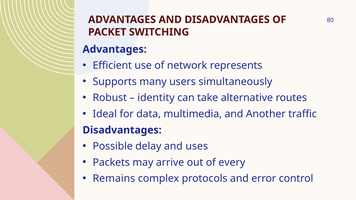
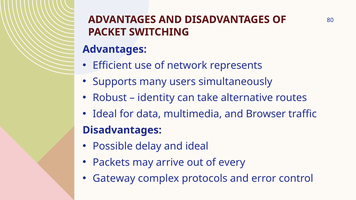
Another: Another -> Browser
and uses: uses -> ideal
Remains: Remains -> Gateway
